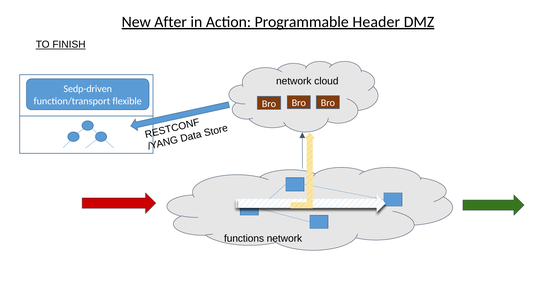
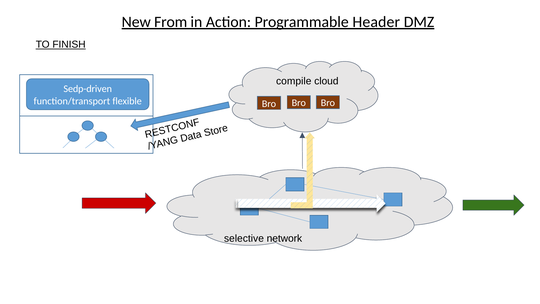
After: After -> From
network at (294, 81): network -> compile
functions: functions -> selective
